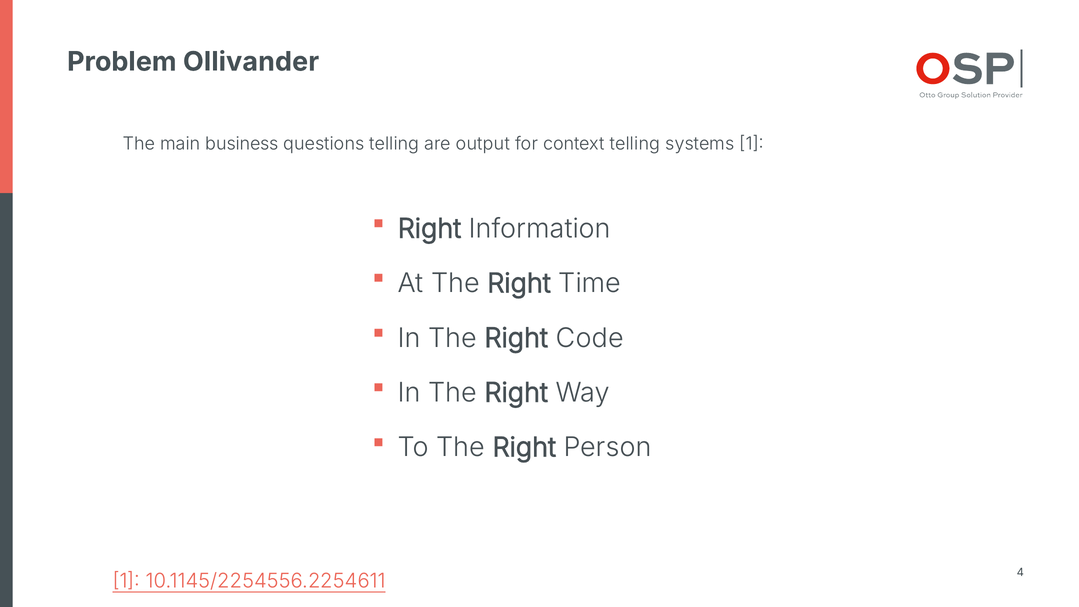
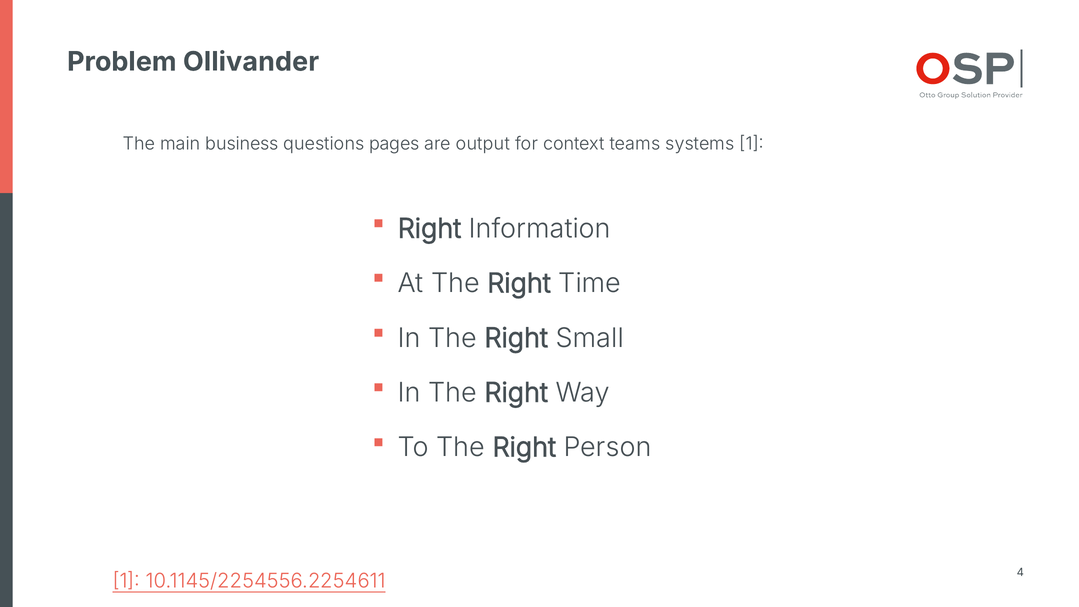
questions telling: telling -> pages
context telling: telling -> teams
Code: Code -> Small
